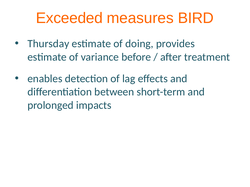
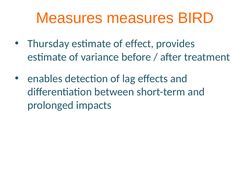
Exceeded at (69, 18): Exceeded -> Measures
doing: doing -> effect
